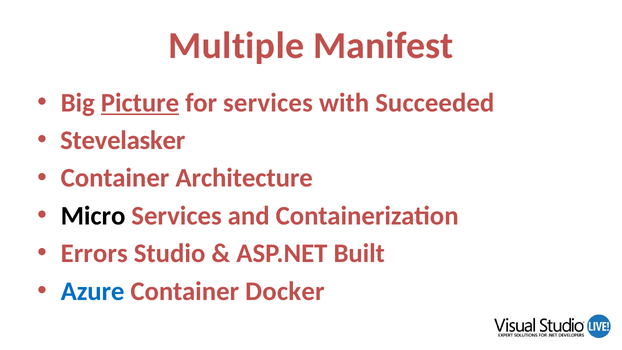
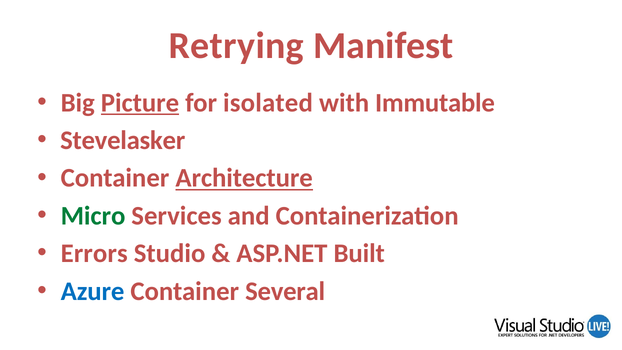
Multiple: Multiple -> Retrying
for services: services -> isolated
Succeeded: Succeeded -> Immutable
Architecture underline: none -> present
Micro colour: black -> green
Docker: Docker -> Several
